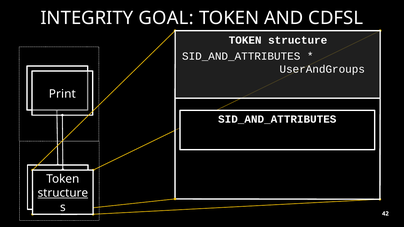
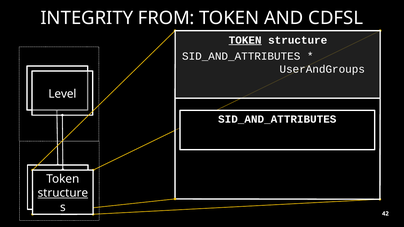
GOAL: GOAL -> FROM
TOKEN at (245, 40) underline: none -> present
Print: Print -> Level
